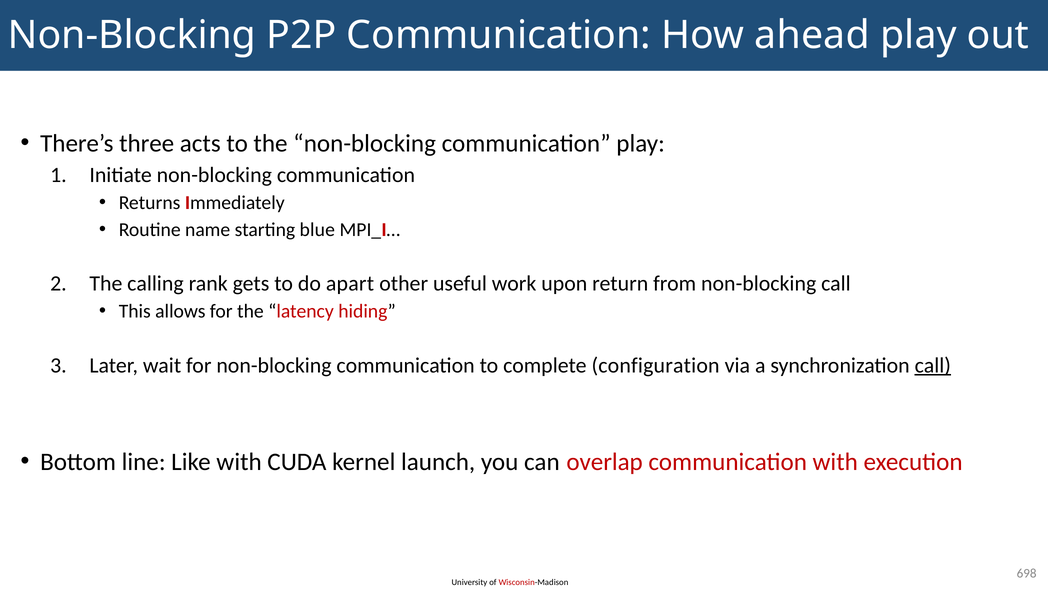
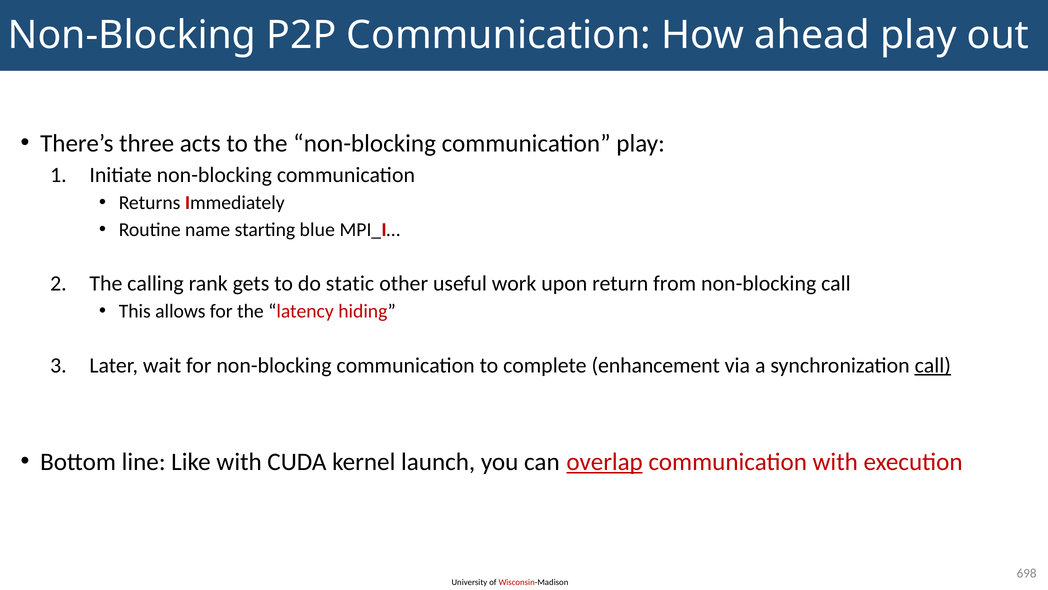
apart: apart -> static
configuration: configuration -> enhancement
overlap underline: none -> present
